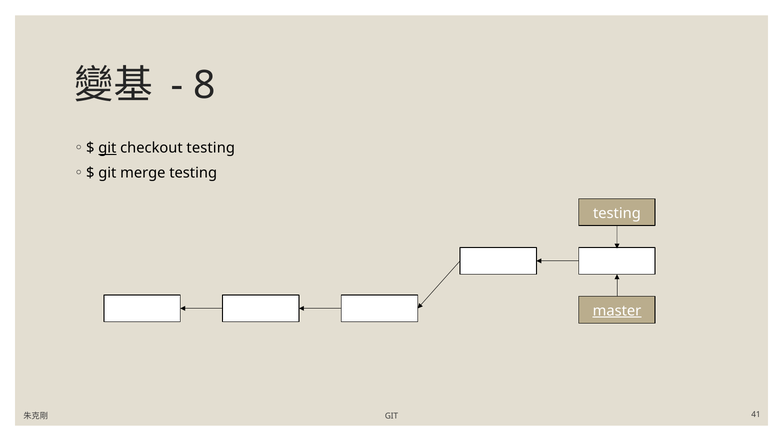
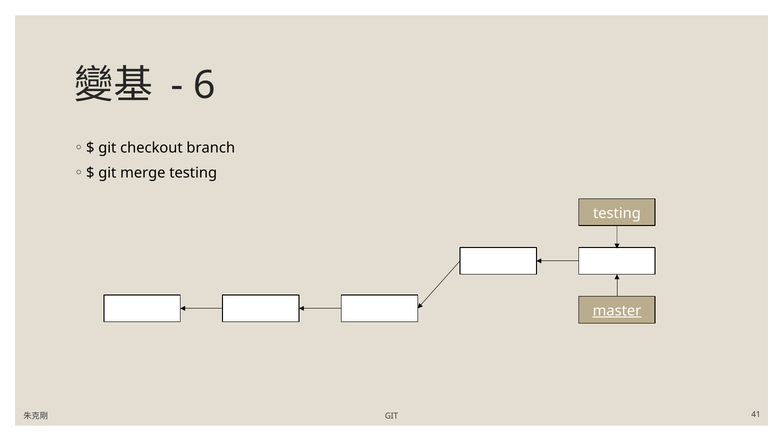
8: 8 -> 6
git at (107, 148) underline: present -> none
checkout testing: testing -> branch
